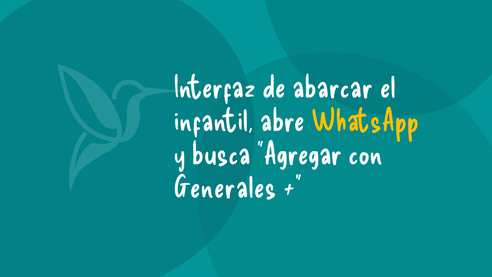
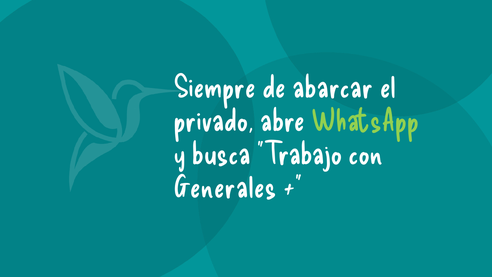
Interfaz: Interfaz -> Siempre
infantil: infantil -> privado
WhatsApp colour: yellow -> light green
Agregar: Agregar -> Trabajo
